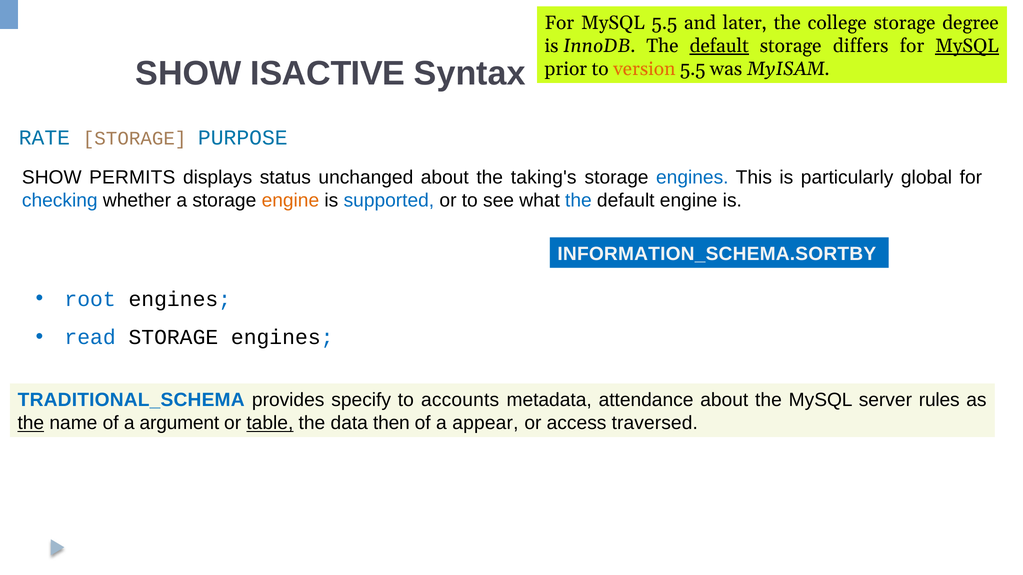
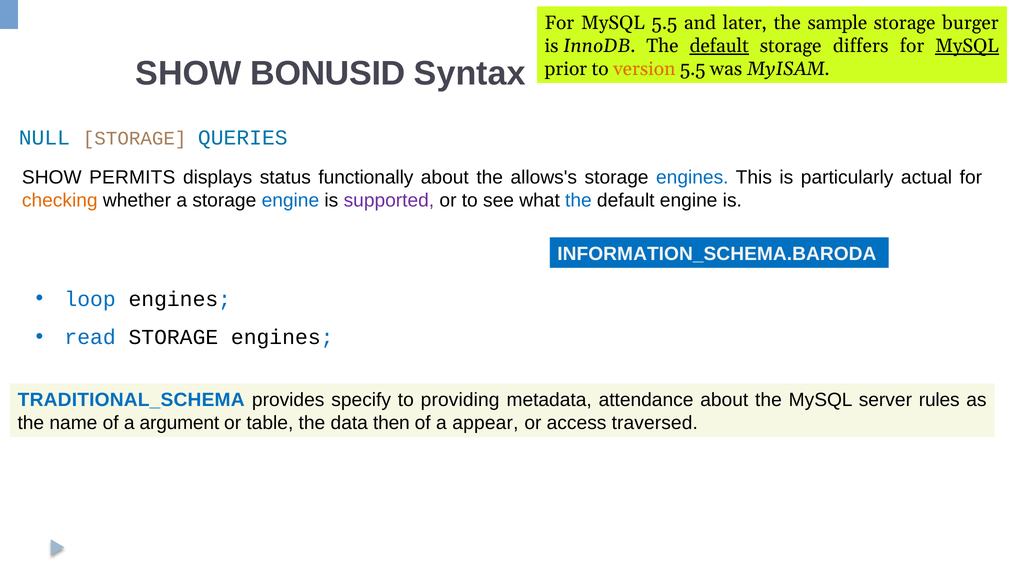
college: college -> sample
degree: degree -> burger
ISACTIVE: ISACTIVE -> BONUSID
RATE: RATE -> NULL
PURPOSE: PURPOSE -> QUERIES
unchanged: unchanged -> functionally
taking's: taking's -> allows's
global: global -> actual
checking colour: blue -> orange
engine at (290, 201) colour: orange -> blue
supported colour: blue -> purple
INFORMATION_SCHEMA.SORTBY: INFORMATION_SCHEMA.SORTBY -> INFORMATION_SCHEMA.BARODA
root: root -> loop
accounts: accounts -> providing
the at (31, 423) underline: present -> none
table underline: present -> none
